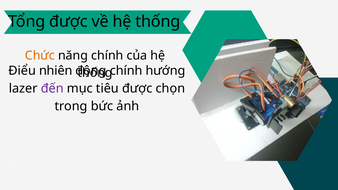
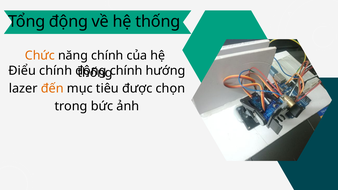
Tổng được: được -> động
Điểu nhiên: nhiên -> chính
đến colour: purple -> orange
